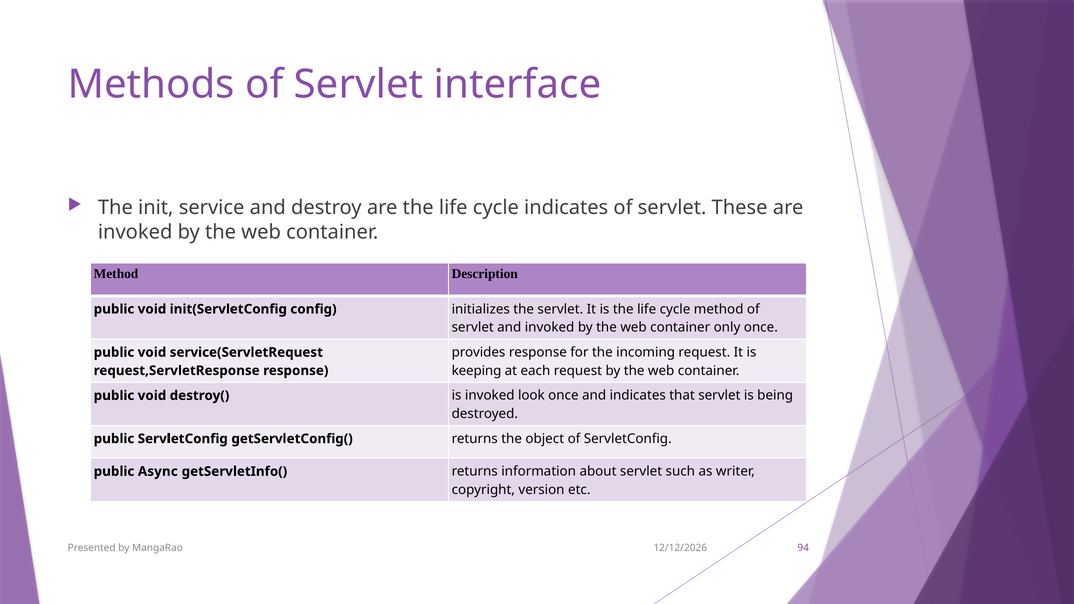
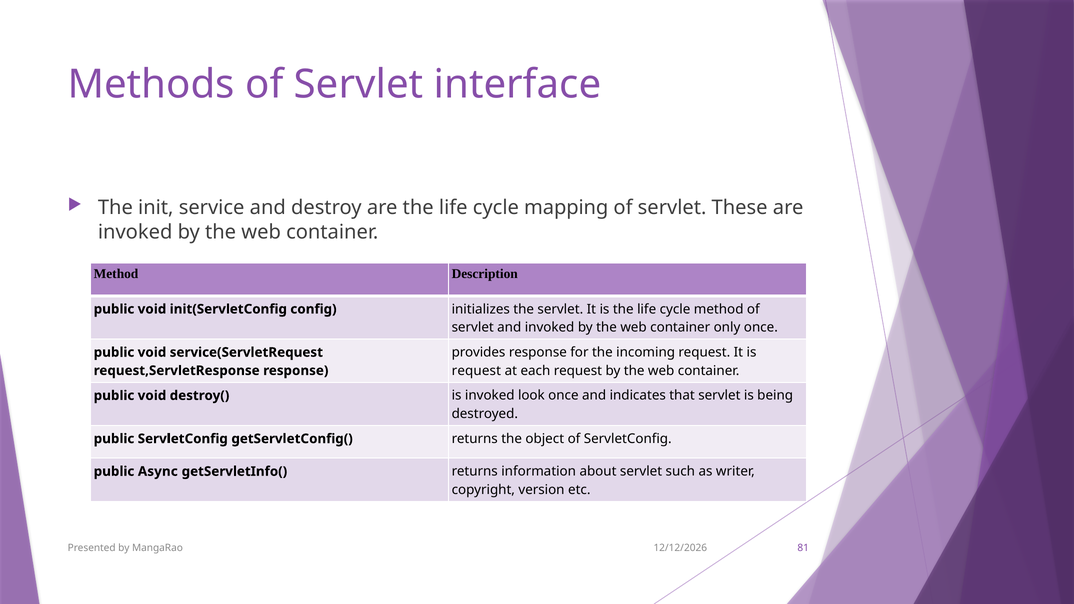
cycle indicates: indicates -> mapping
keeping at (477, 371): keeping -> request
94: 94 -> 81
